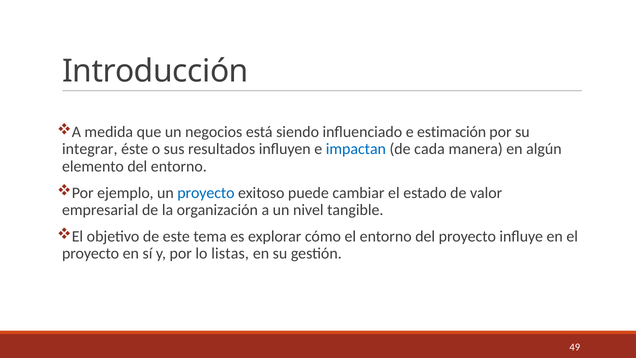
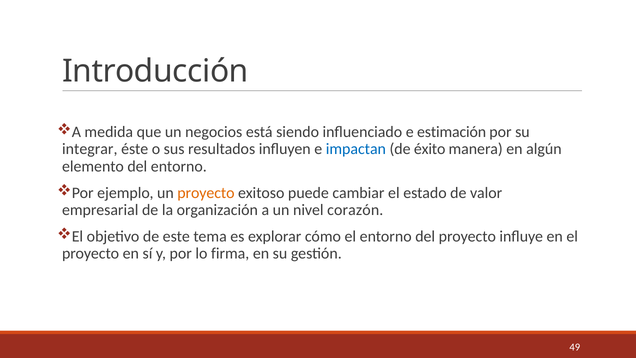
cada: cada -> éxito
proyecto at (206, 193) colour: blue -> orange
tangible: tangible -> corazón
listas: listas -> firma
